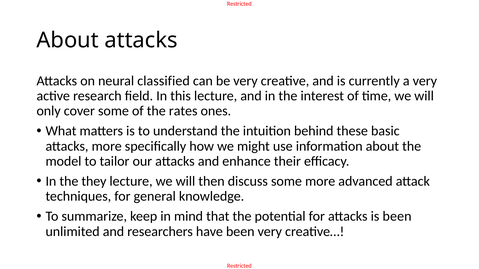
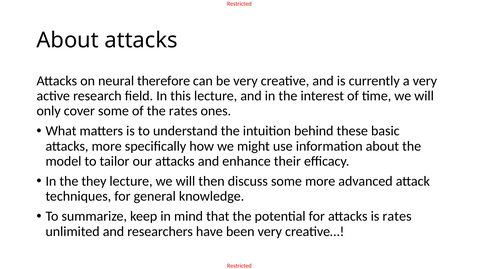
classified: classified -> therefore
is been: been -> rates
